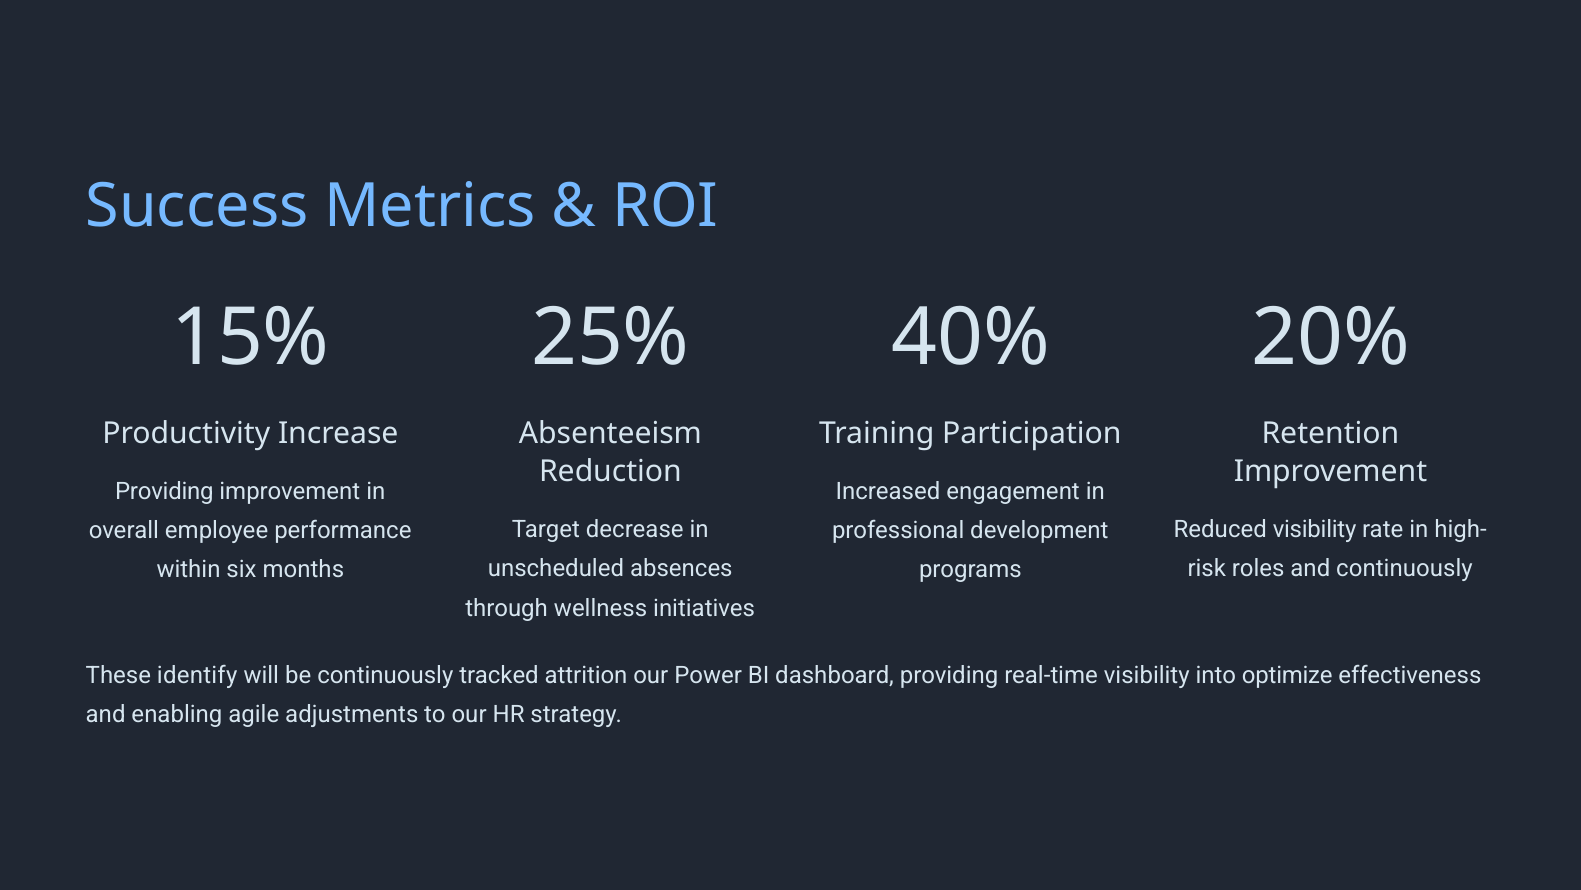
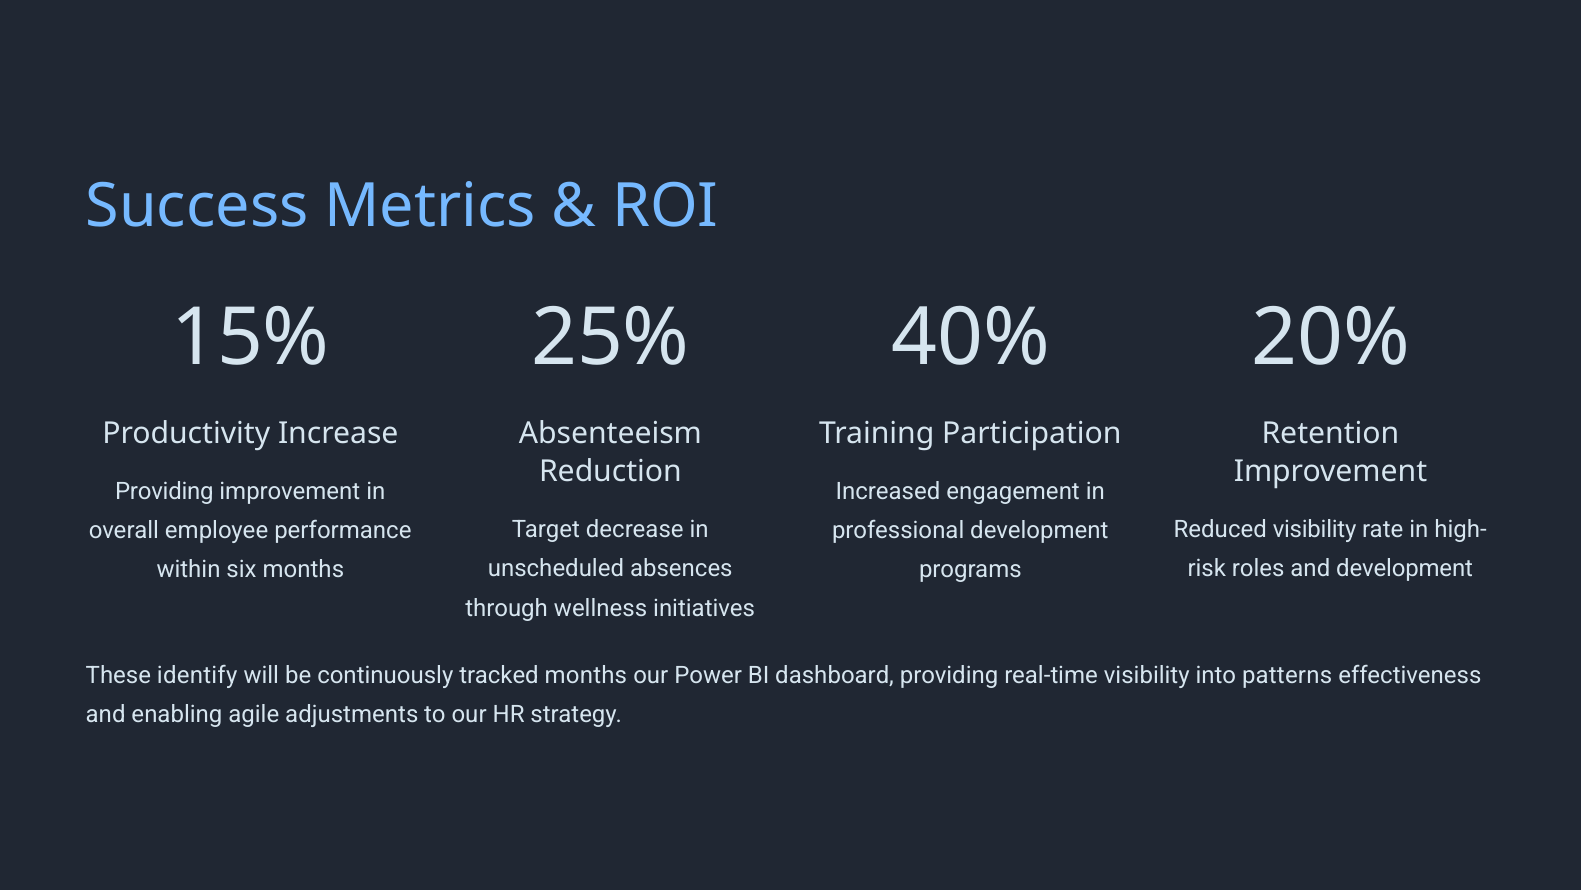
and continuously: continuously -> development
tracked attrition: attrition -> months
optimize: optimize -> patterns
